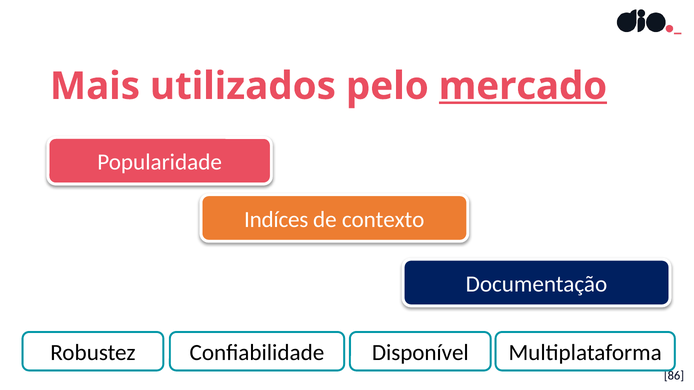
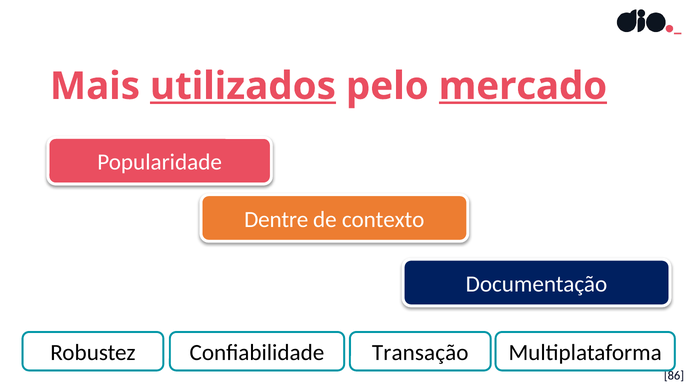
utilizados underline: none -> present
Indíces: Indíces -> Dentre
Disponível: Disponível -> Transação
